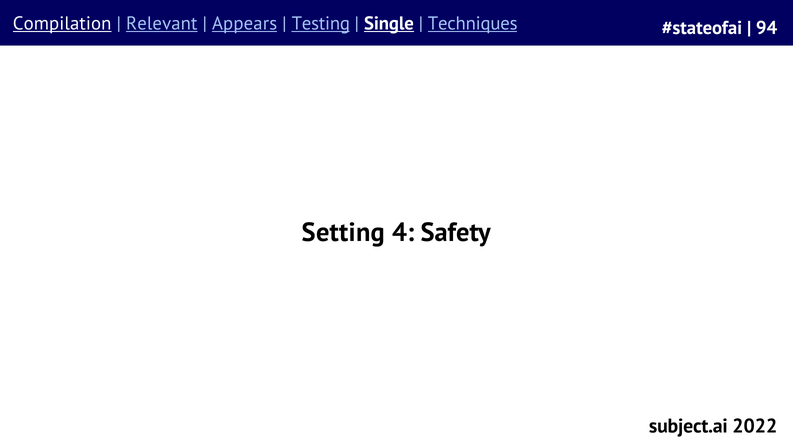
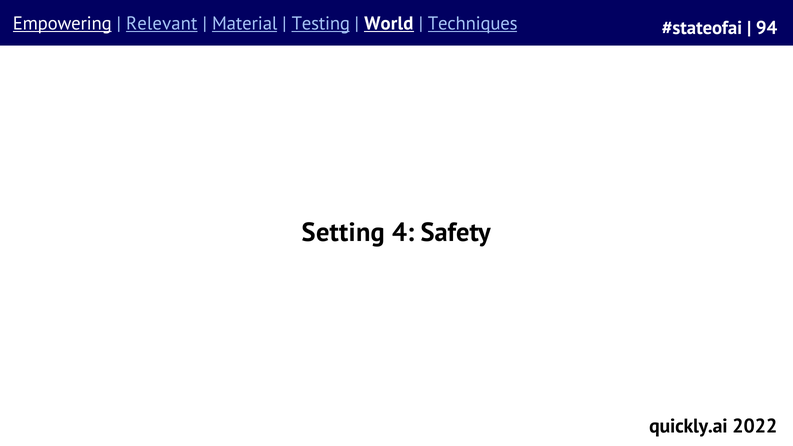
Compilation: Compilation -> Empowering
Appears: Appears -> Material
Single: Single -> World
subject.ai: subject.ai -> quickly.ai
